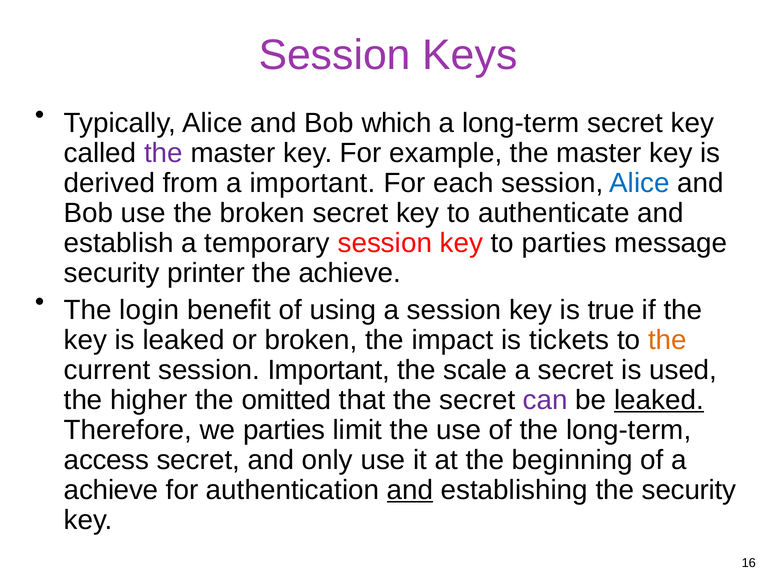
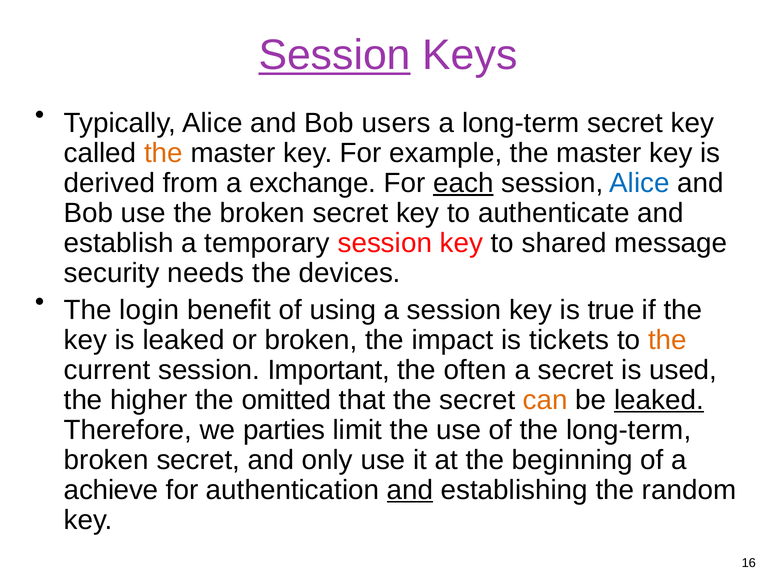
Session at (335, 55) underline: none -> present
which: which -> users
the at (163, 153) colour: purple -> orange
a important: important -> exchange
each underline: none -> present
to parties: parties -> shared
printer: printer -> needs
the achieve: achieve -> devices
scale: scale -> often
can colour: purple -> orange
access at (106, 460): access -> broken
the security: security -> random
